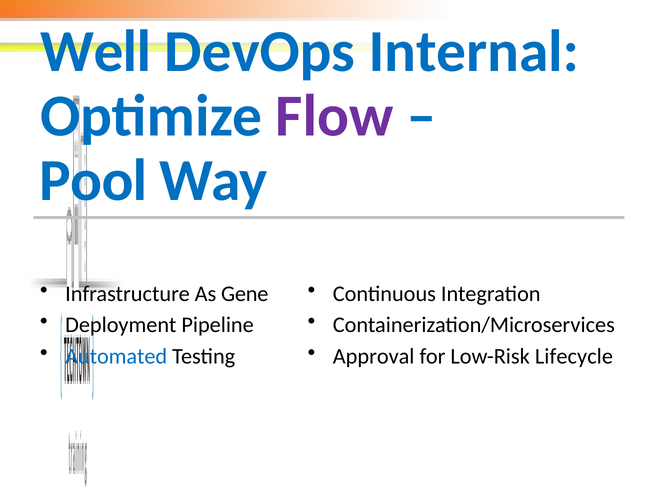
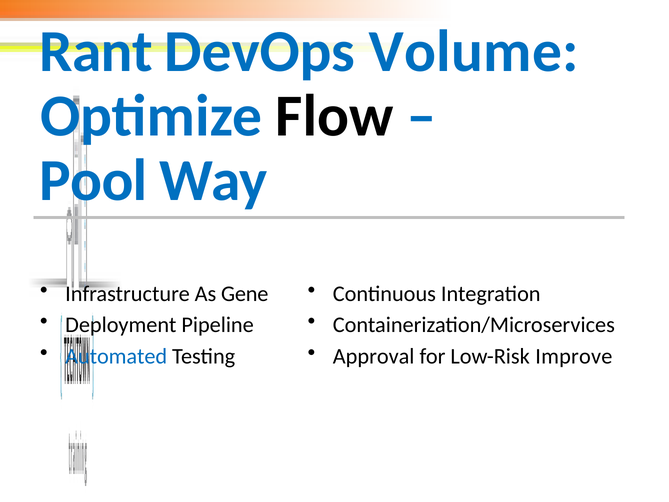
Well: Well -> Rant
Internal: Internal -> Volume
Flow colour: purple -> black
Lifecycle: Lifecycle -> Improve
